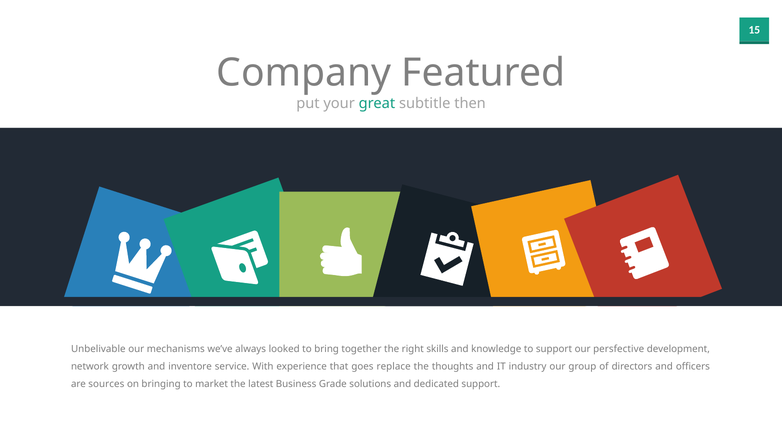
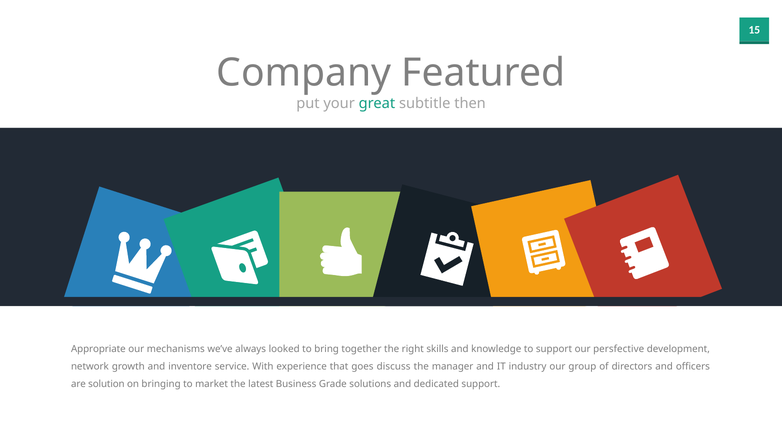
Unbelivable: Unbelivable -> Appropriate
replace: replace -> discuss
thoughts: thoughts -> manager
sources: sources -> solution
